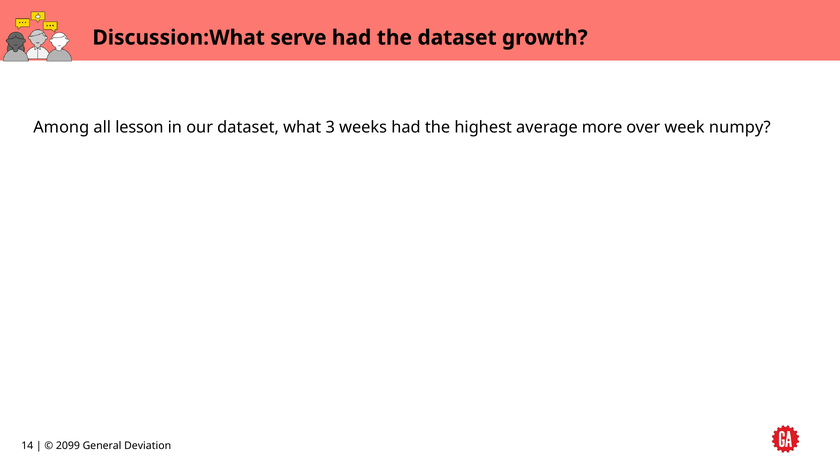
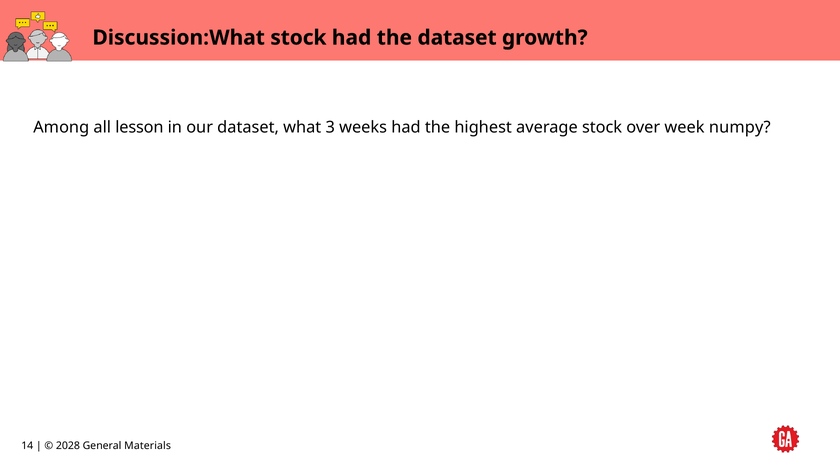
What serve: serve -> stock
average more: more -> stock
2099: 2099 -> 2028
Deviation: Deviation -> Materials
